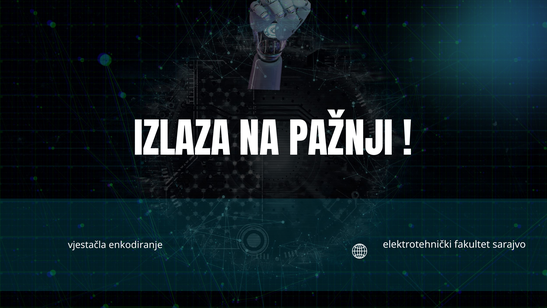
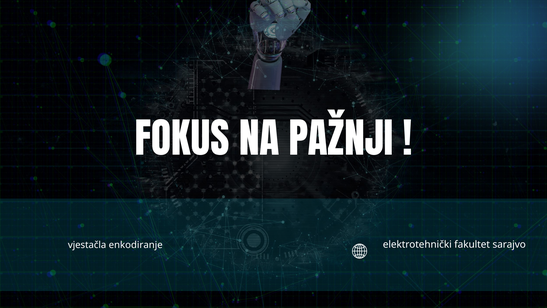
IZLAZA: IZLAZA -> FOKUS
